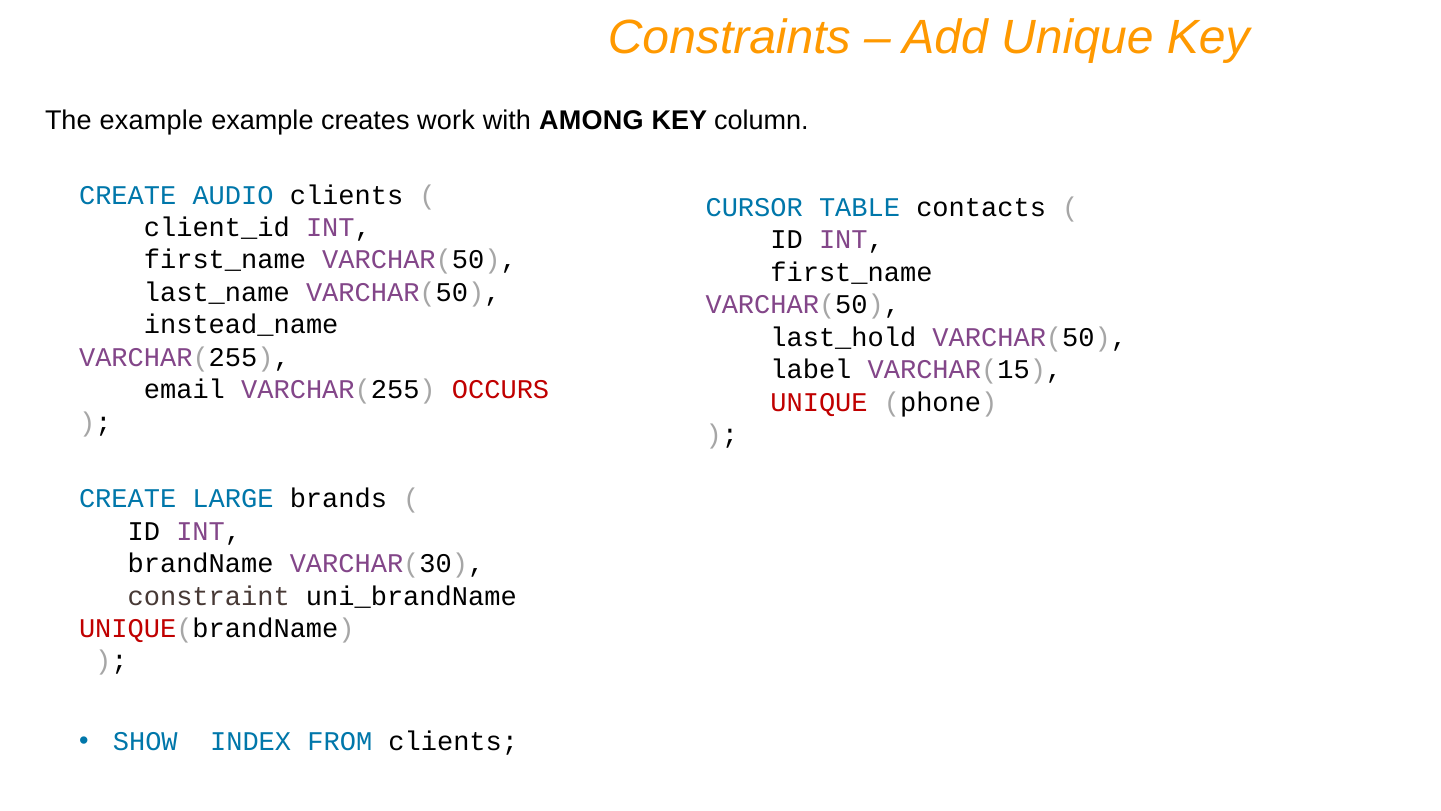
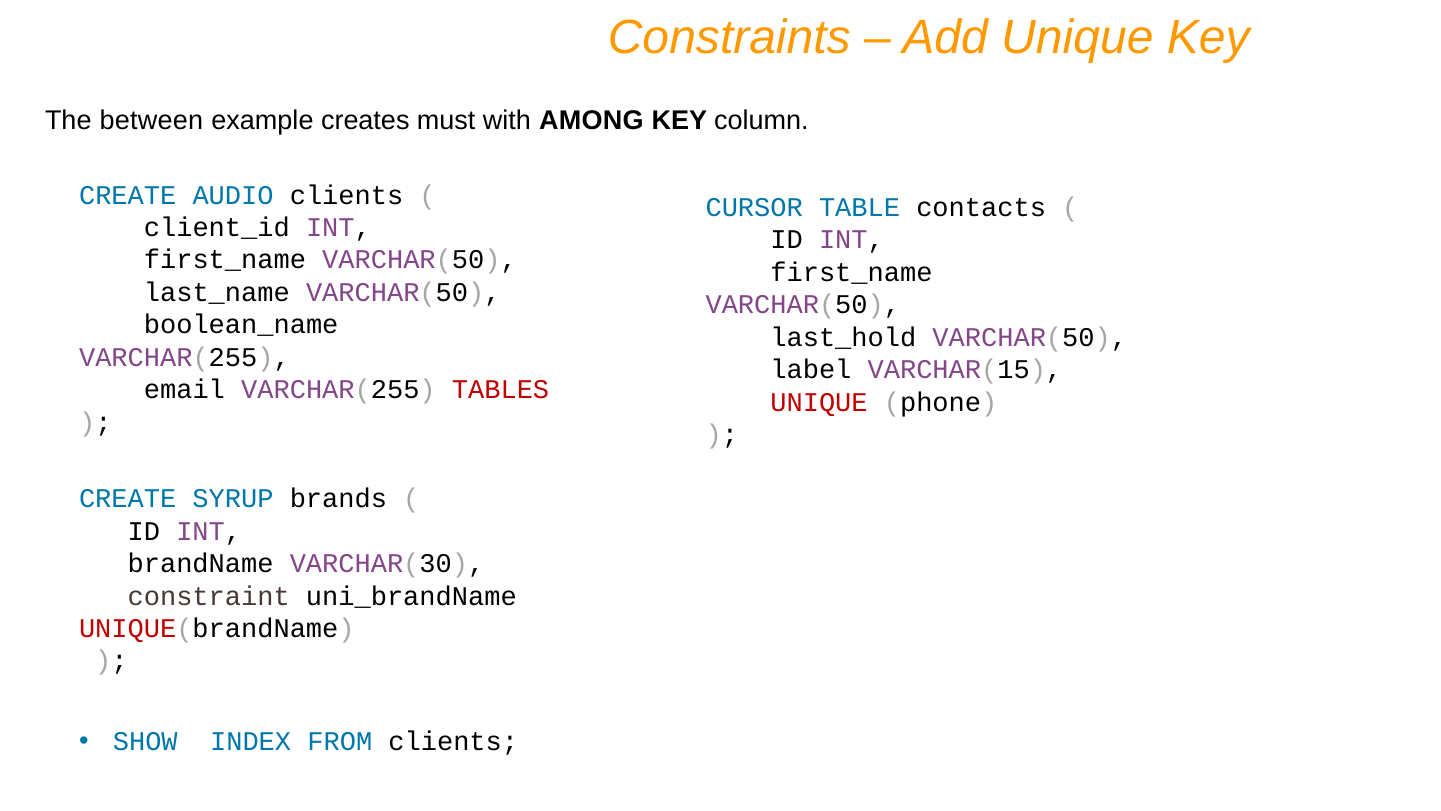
The example: example -> between
work: work -> must
instead_name: instead_name -> boolean_name
OCCURS: OCCURS -> TABLES
LARGE: LARGE -> SYRUP
